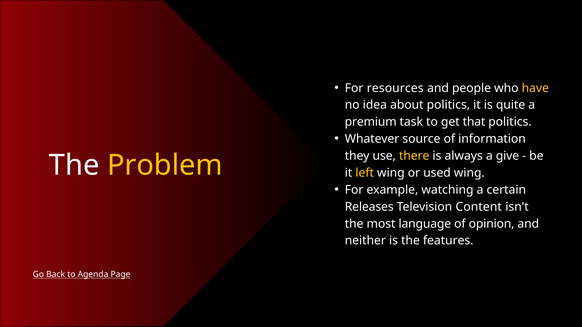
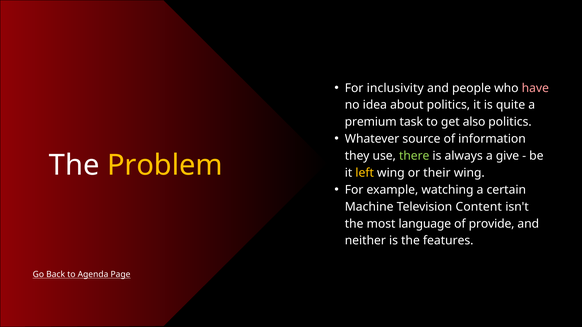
resources: resources -> inclusivity
have colour: yellow -> pink
that: that -> also
there colour: yellow -> light green
used: used -> their
Releases: Releases -> Machine
opinion: opinion -> provide
